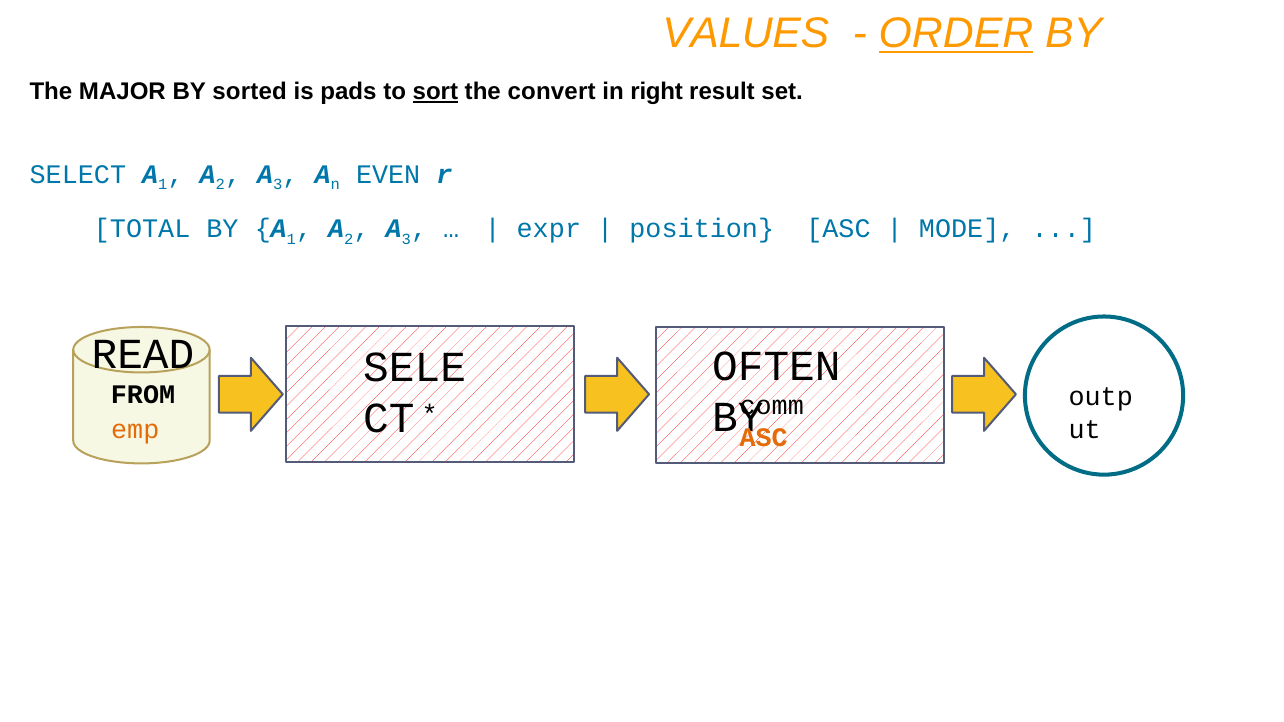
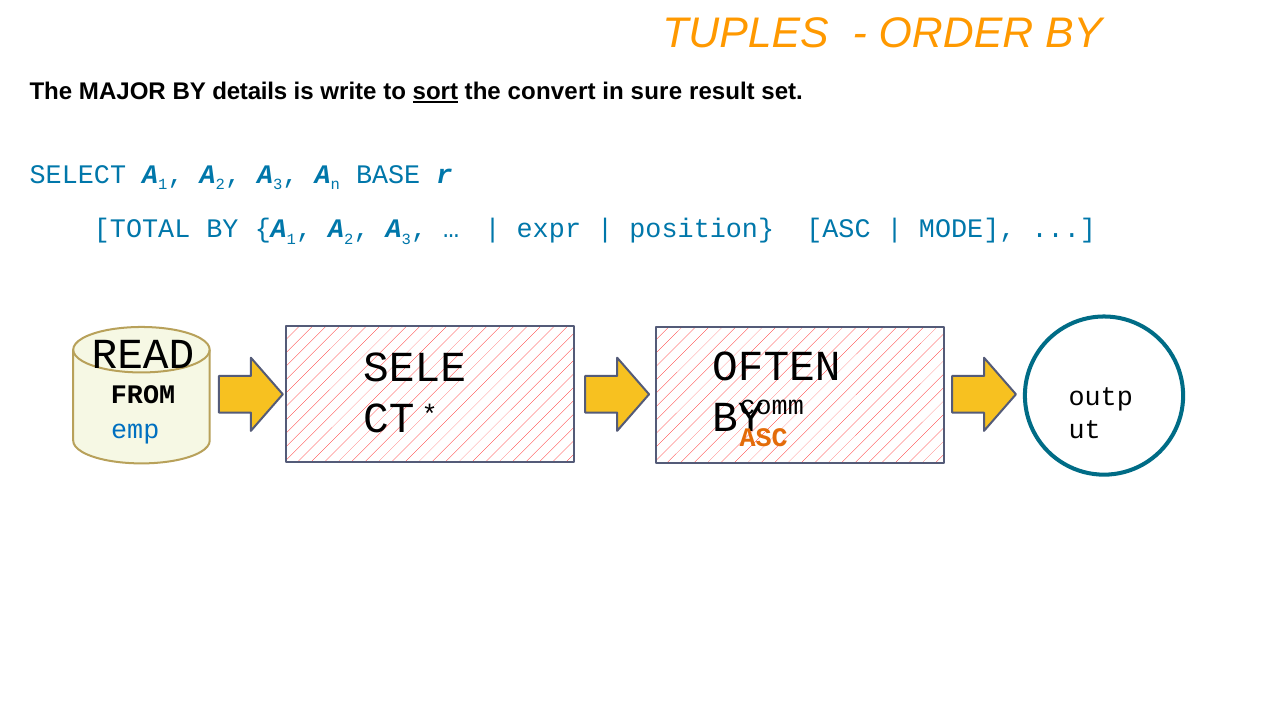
VALUES: VALUES -> TUPLES
ORDER underline: present -> none
sorted: sorted -> details
pads: pads -> write
right: right -> sure
EVEN: EVEN -> BASE
emp colour: orange -> blue
